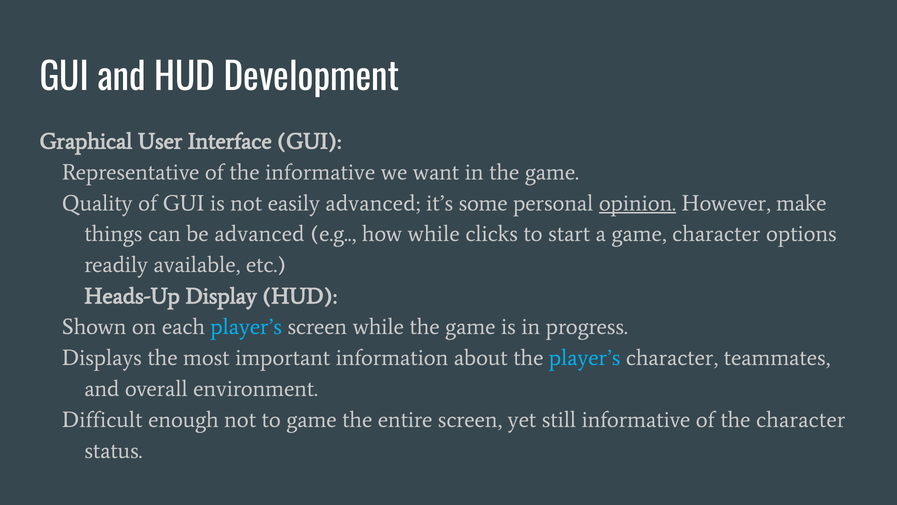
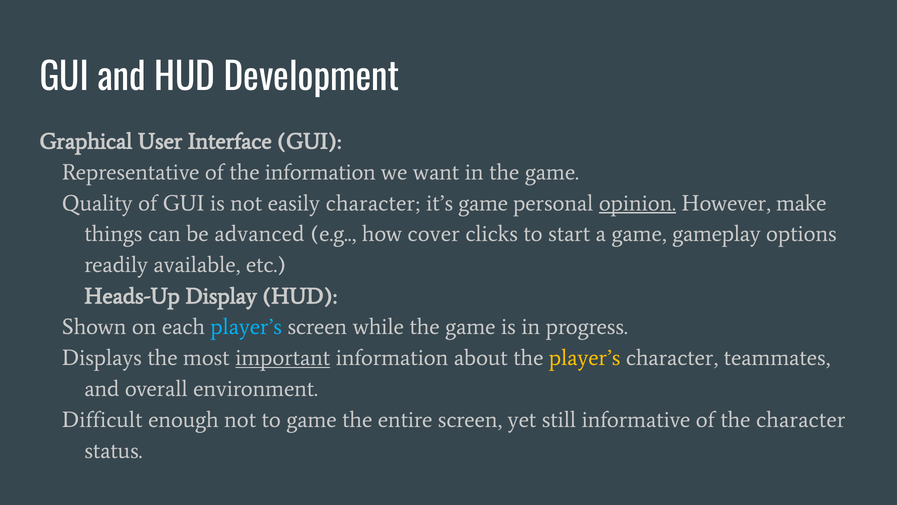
the informative: informative -> information
easily advanced: advanced -> character
it’s some: some -> game
how while: while -> cover
game character: character -> gameplay
important underline: none -> present
player’s at (585, 358) colour: light blue -> yellow
